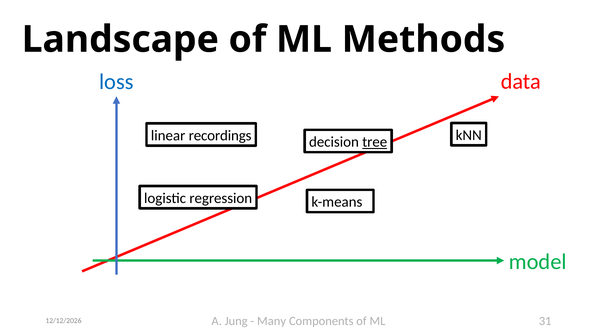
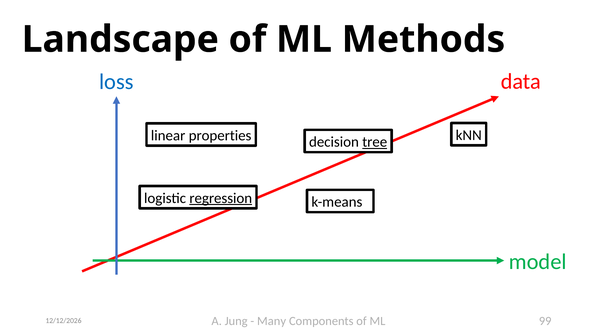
recordings: recordings -> properties
regression underline: none -> present
31: 31 -> 99
